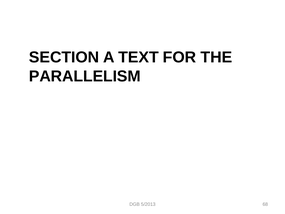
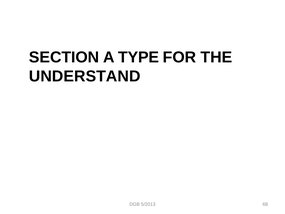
TEXT: TEXT -> TYPE
PARALLELISM: PARALLELISM -> UNDERSTAND
